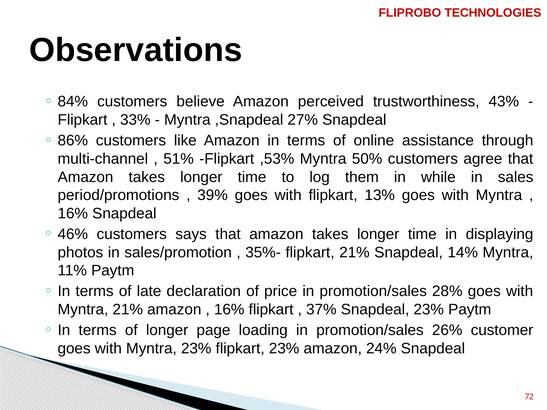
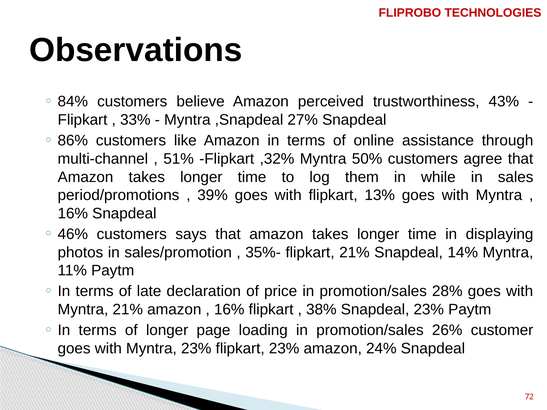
,53%: ,53% -> ,32%
37%: 37% -> 38%
